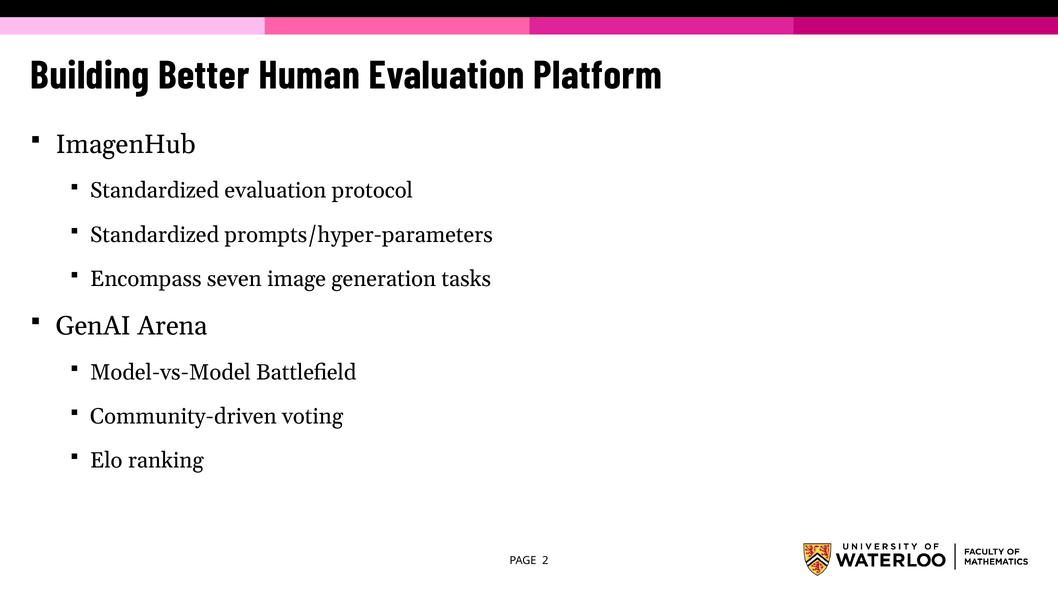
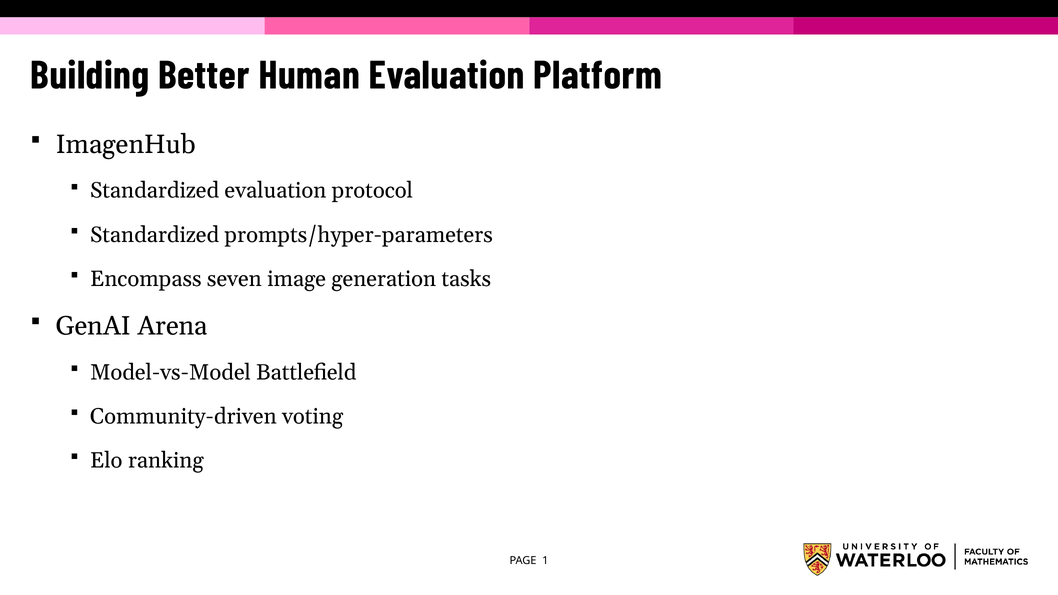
2: 2 -> 1
